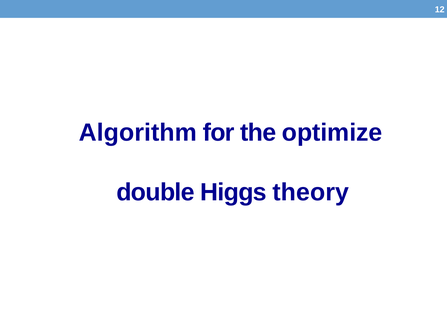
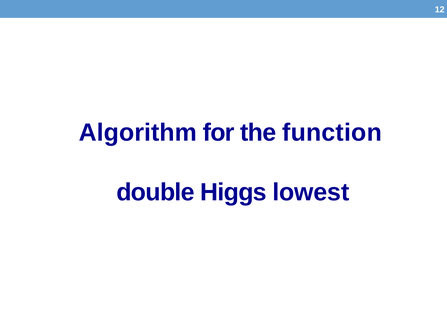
optimize: optimize -> function
theory: theory -> lowest
